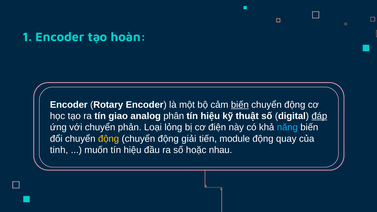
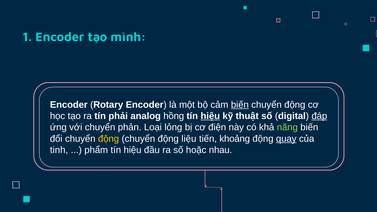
hoàn: hoàn -> mình
giao: giao -> phải
phân: phân -> hồng
hiệu at (210, 116) underline: none -> present
năng colour: light blue -> light green
giải: giải -> liệu
module: module -> khoảng
quay underline: none -> present
muốn: muốn -> phẩm
